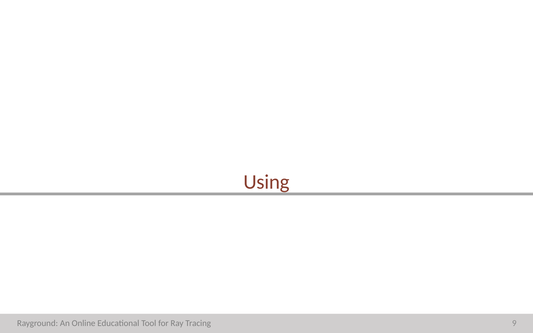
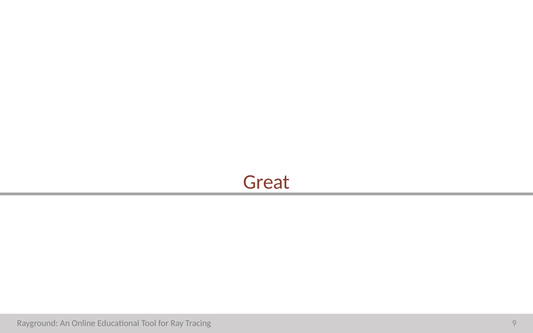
Using: Using -> Great
